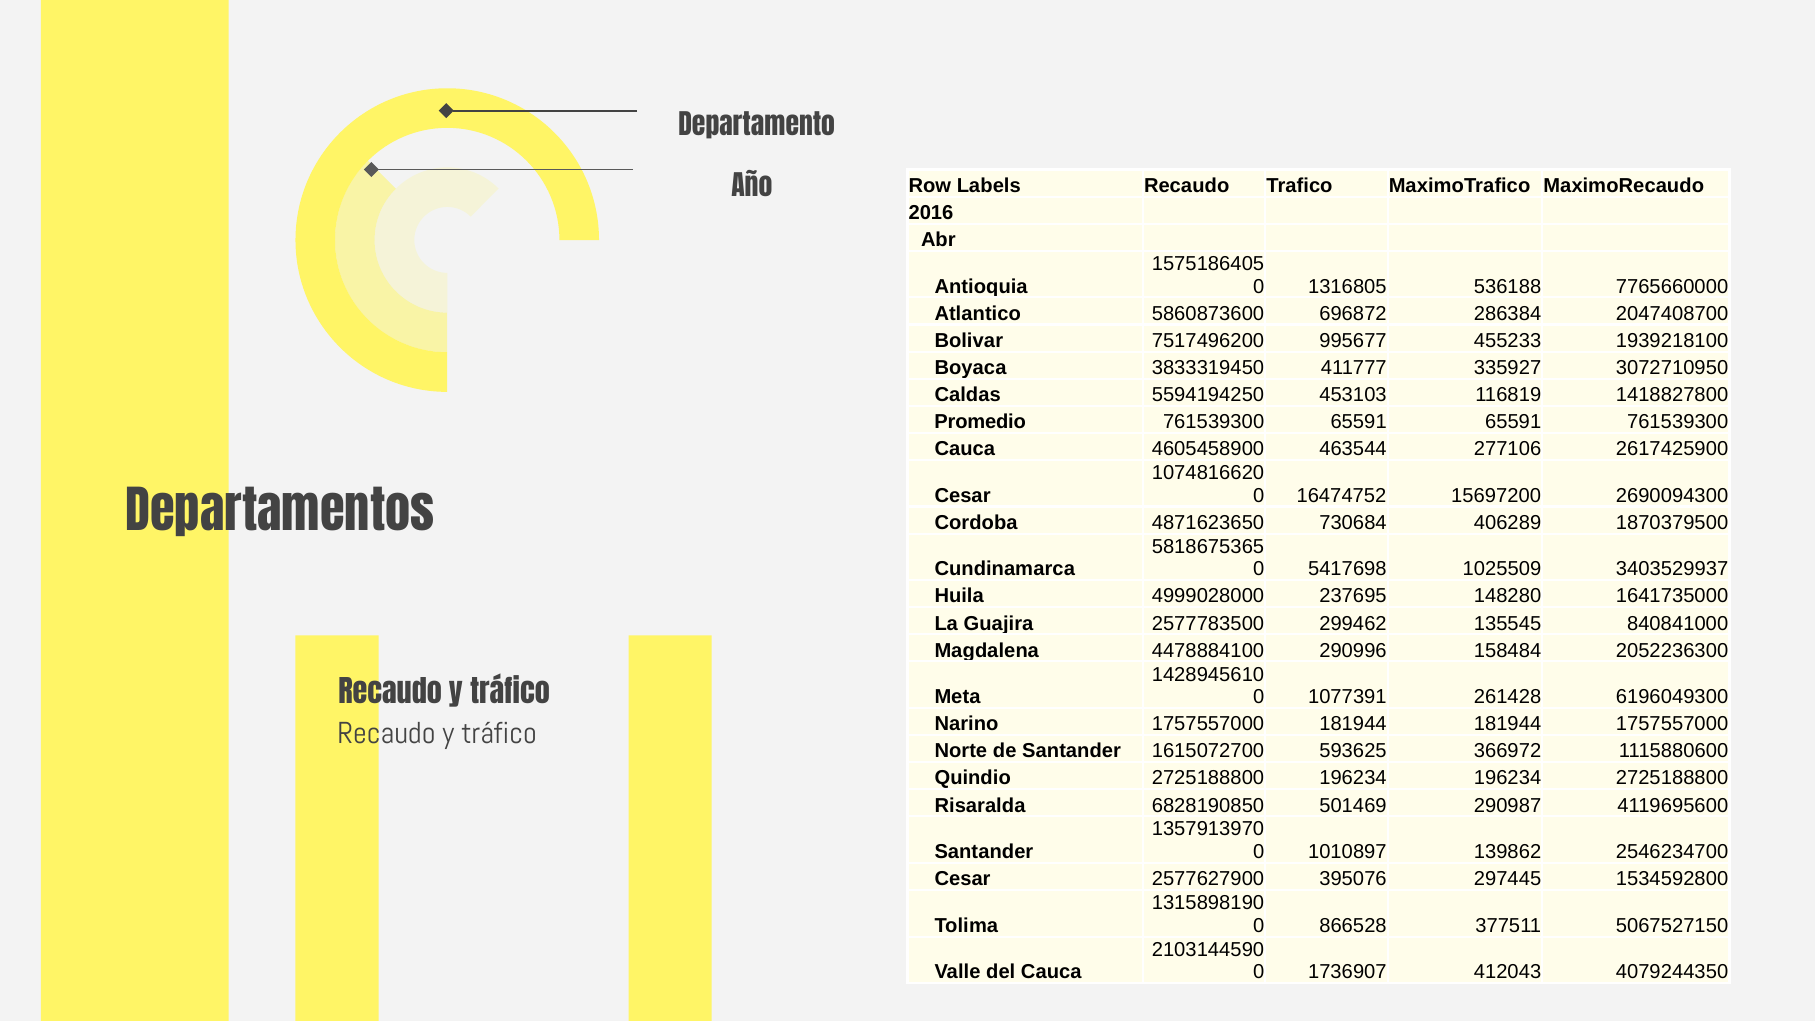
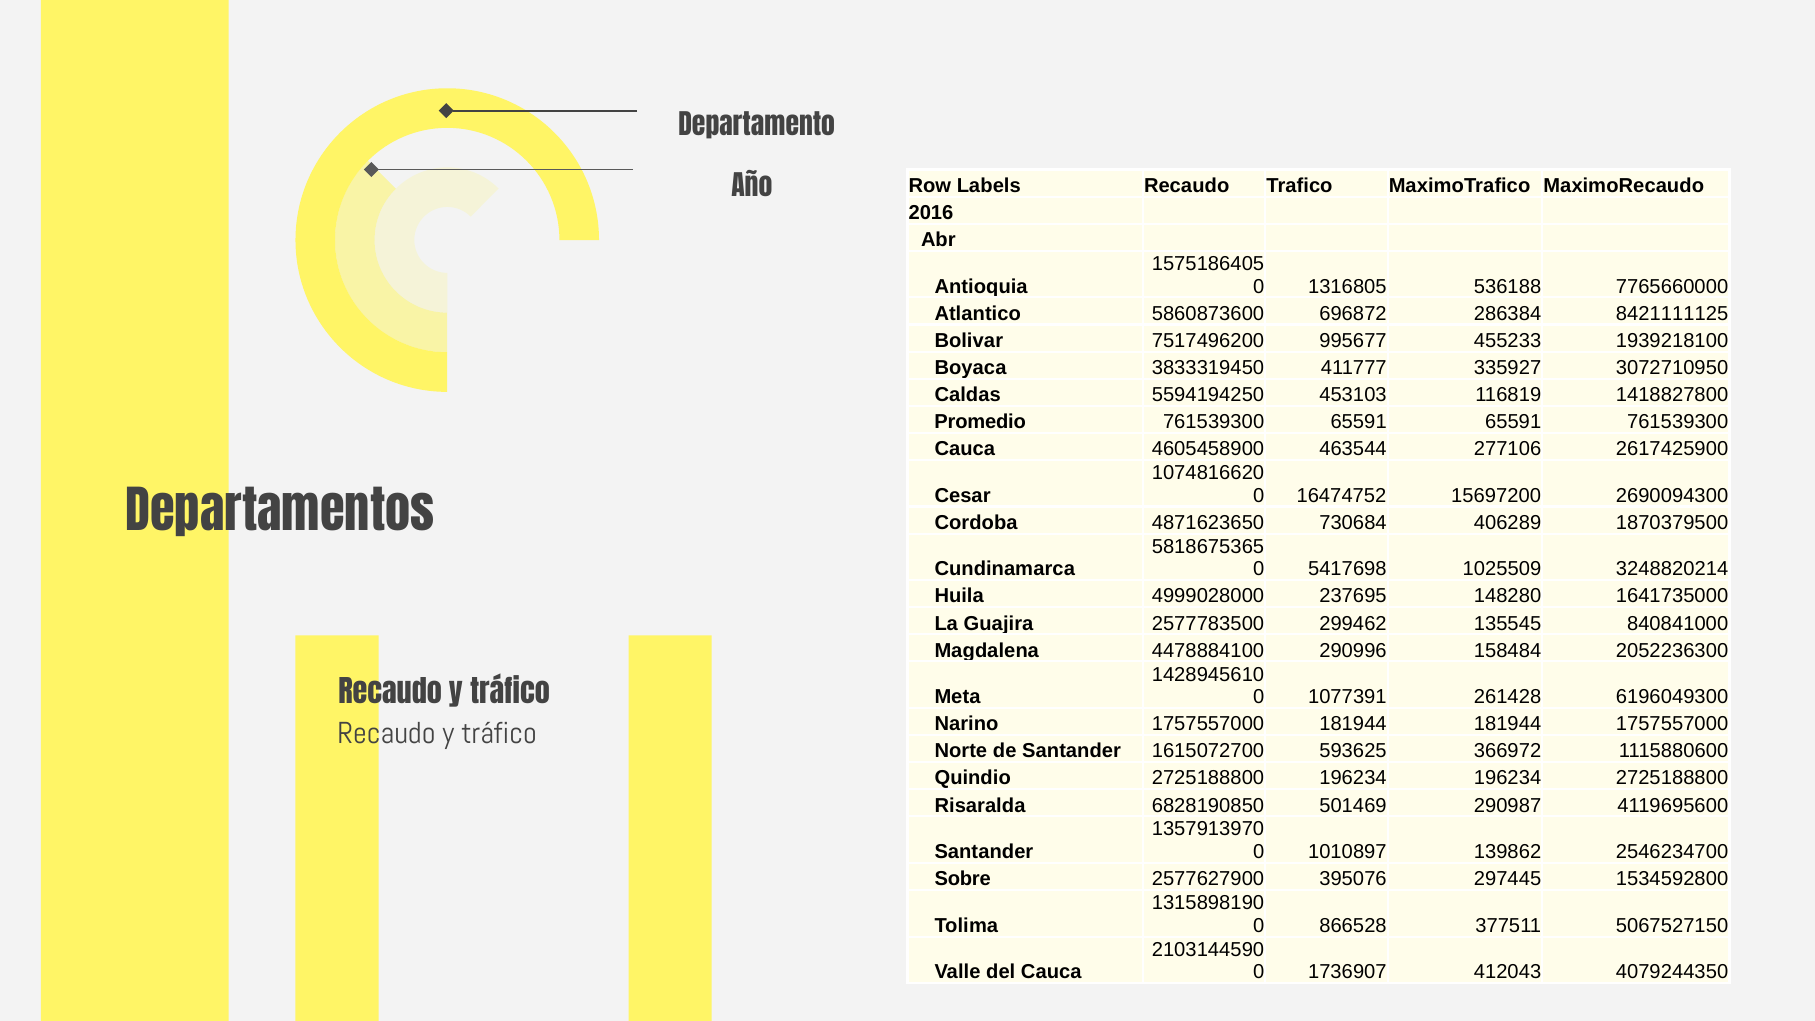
2047408700: 2047408700 -> 8421111125
3403529937: 3403529937 -> 3248820214
Cesar at (963, 879): Cesar -> Sobre
